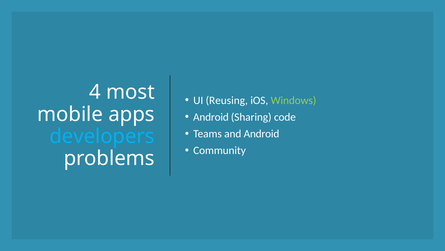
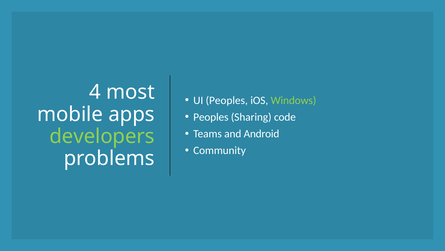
UI Reusing: Reusing -> Peoples
Android at (211, 117): Android -> Peoples
developers colour: light blue -> light green
